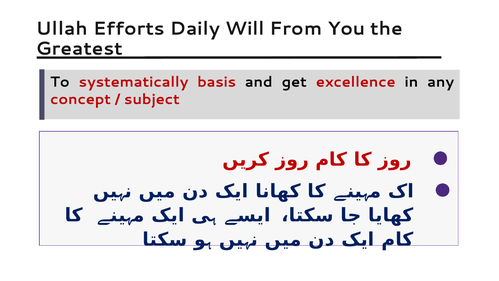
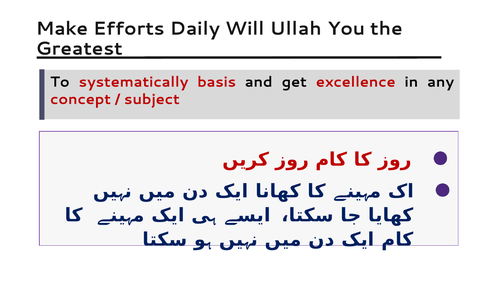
Ullah: Ullah -> Make
From: From -> Ullah
